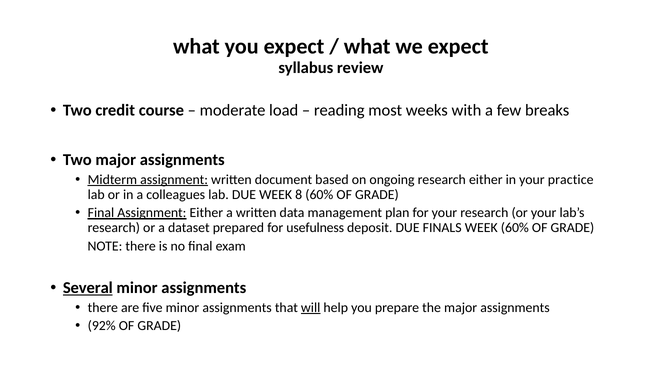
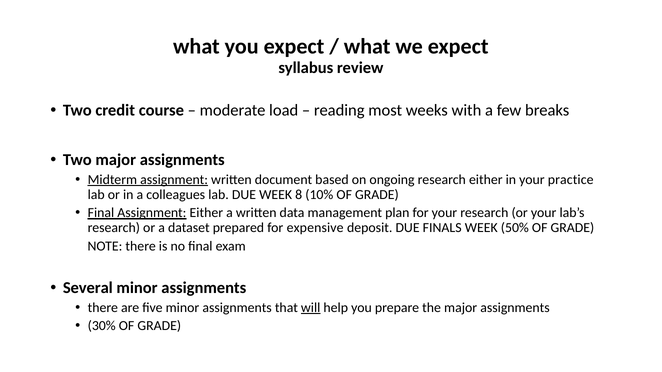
8 60%: 60% -> 10%
usefulness: usefulness -> expensive
WEEK 60%: 60% -> 50%
Several underline: present -> none
92%: 92% -> 30%
